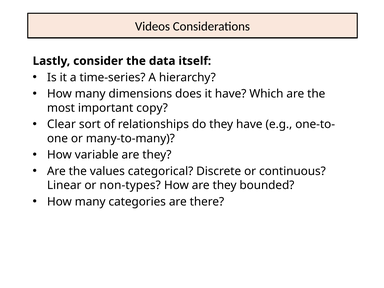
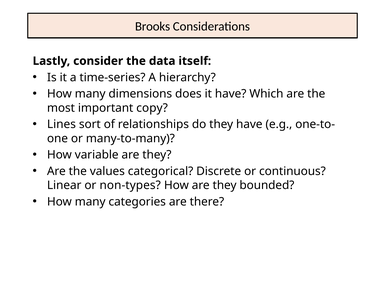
Videos: Videos -> Brooks
Clear: Clear -> Lines
